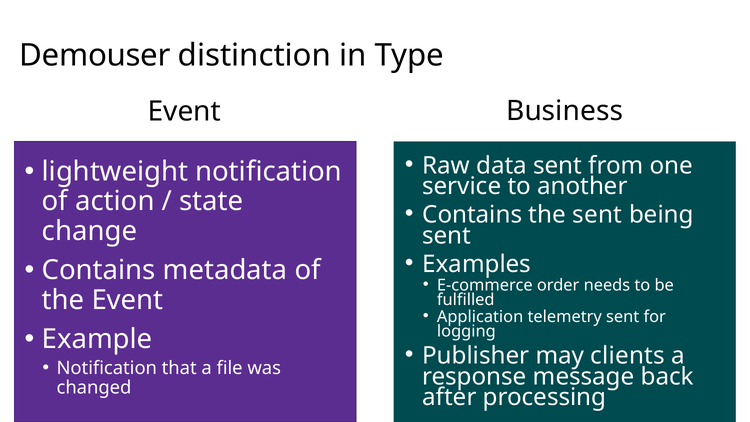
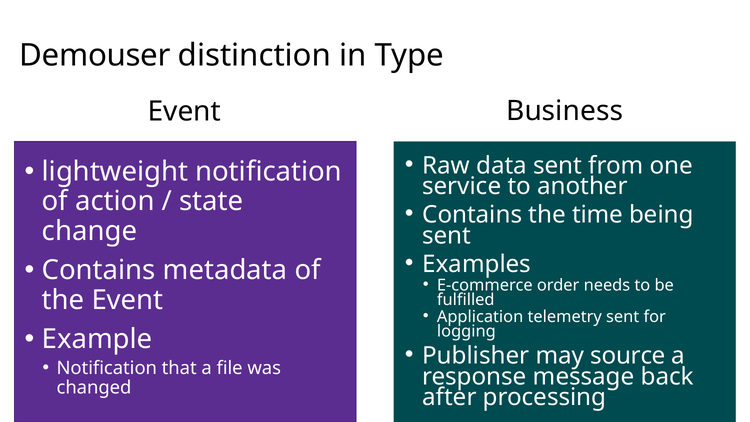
the sent: sent -> time
clients: clients -> source
